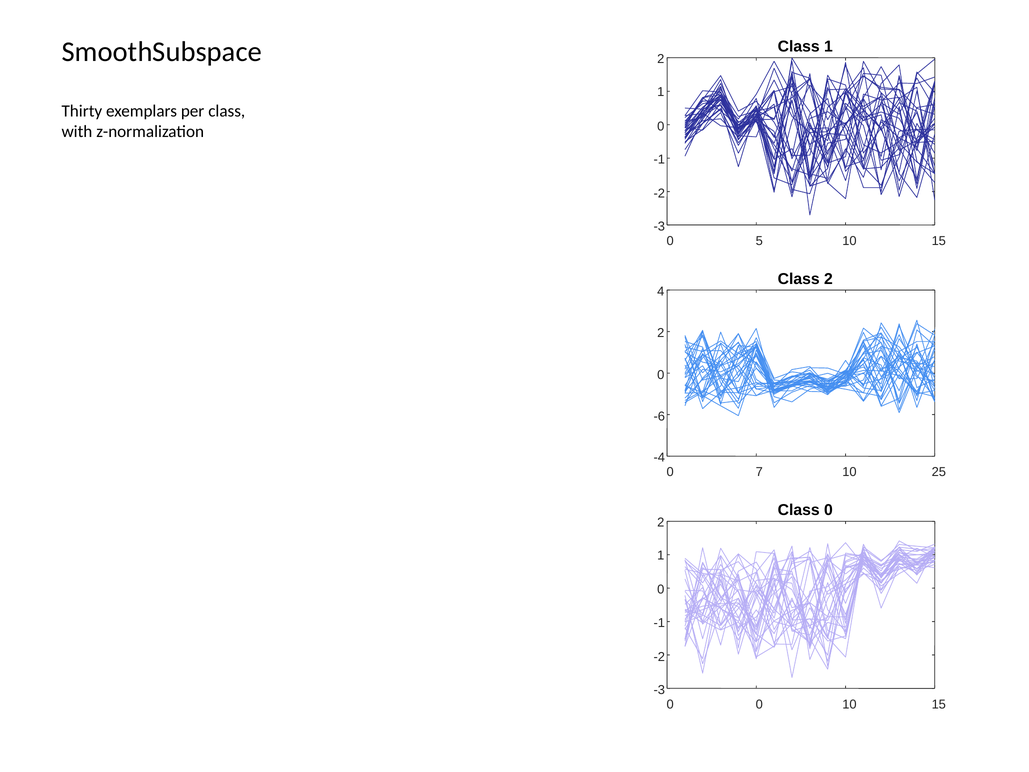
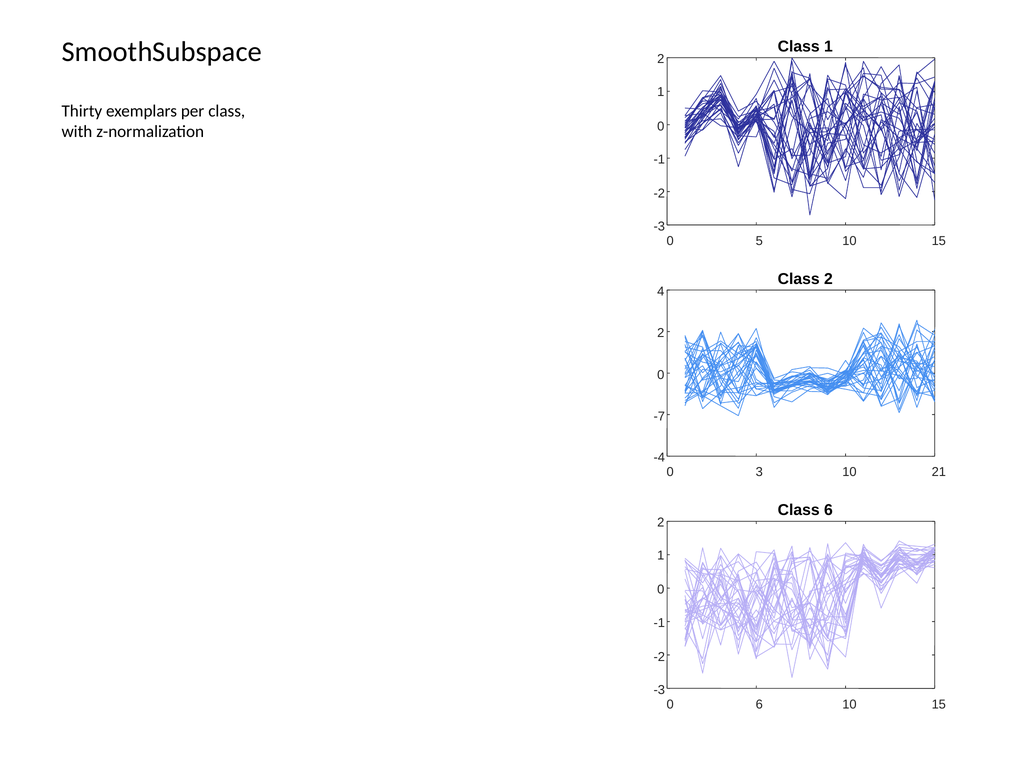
-6: -6 -> -7
7: 7 -> 3
25: 25 -> 21
Class 0: 0 -> 6
0 0: 0 -> 6
